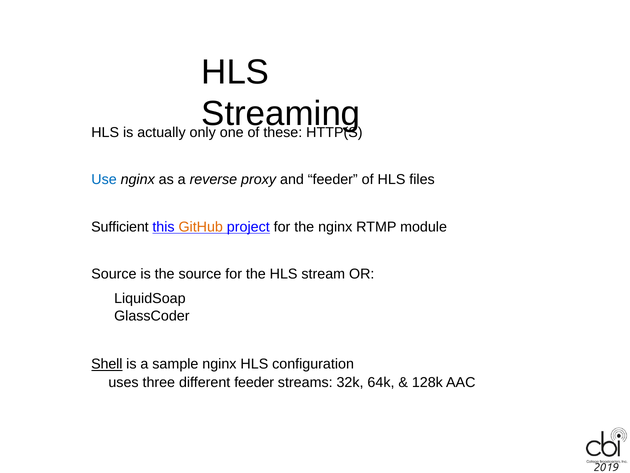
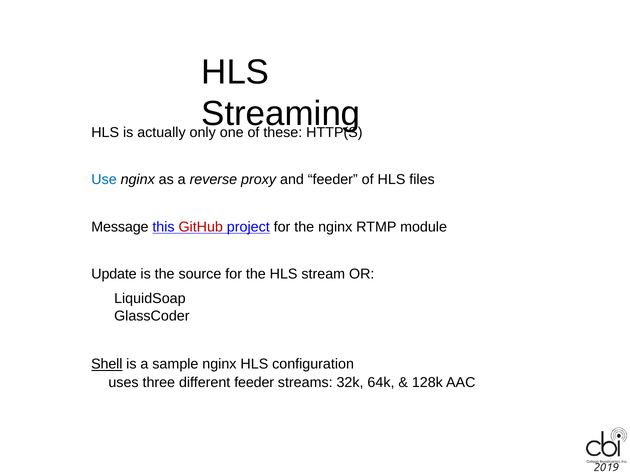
Sufficient: Sufficient -> Message
GitHub colour: orange -> red
Source at (114, 274): Source -> Update
